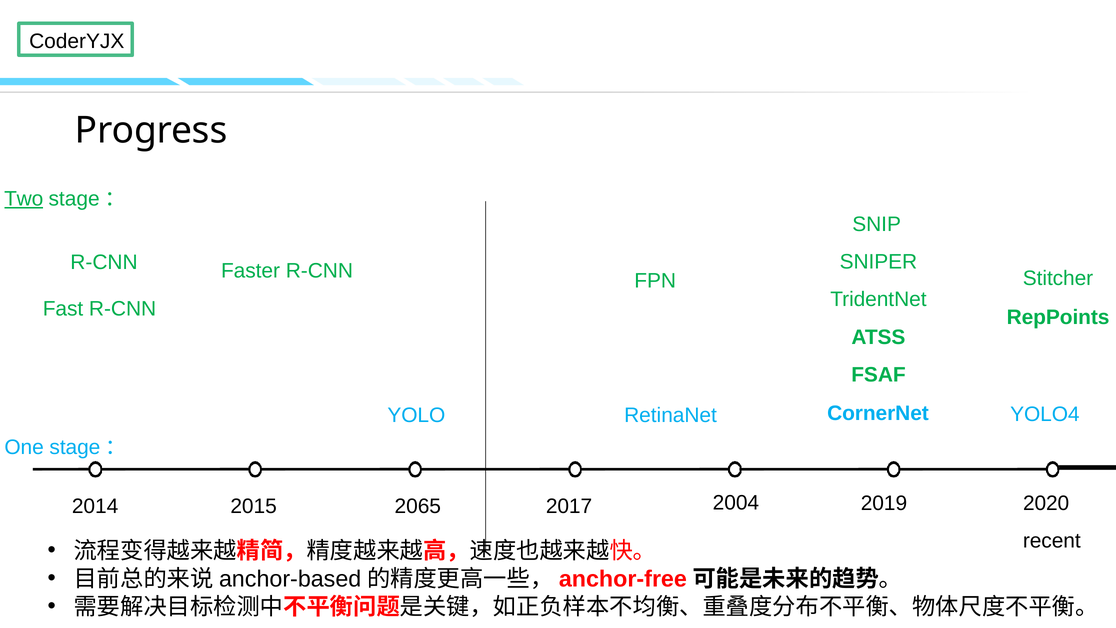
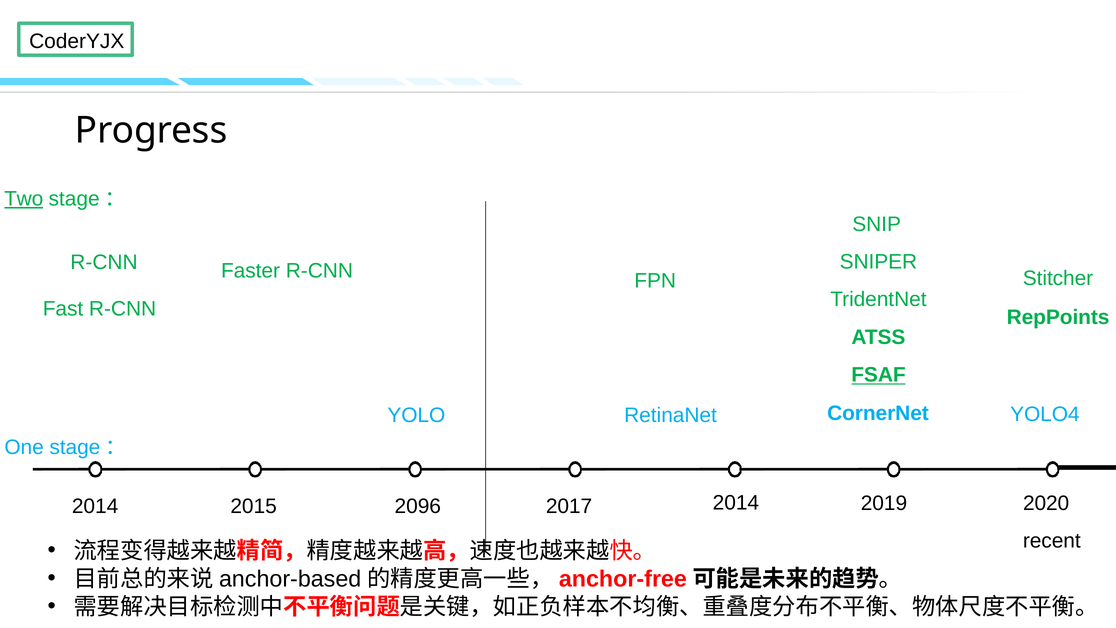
FSAF underline: none -> present
2065: 2065 -> 2096
2017 2004: 2004 -> 2014
